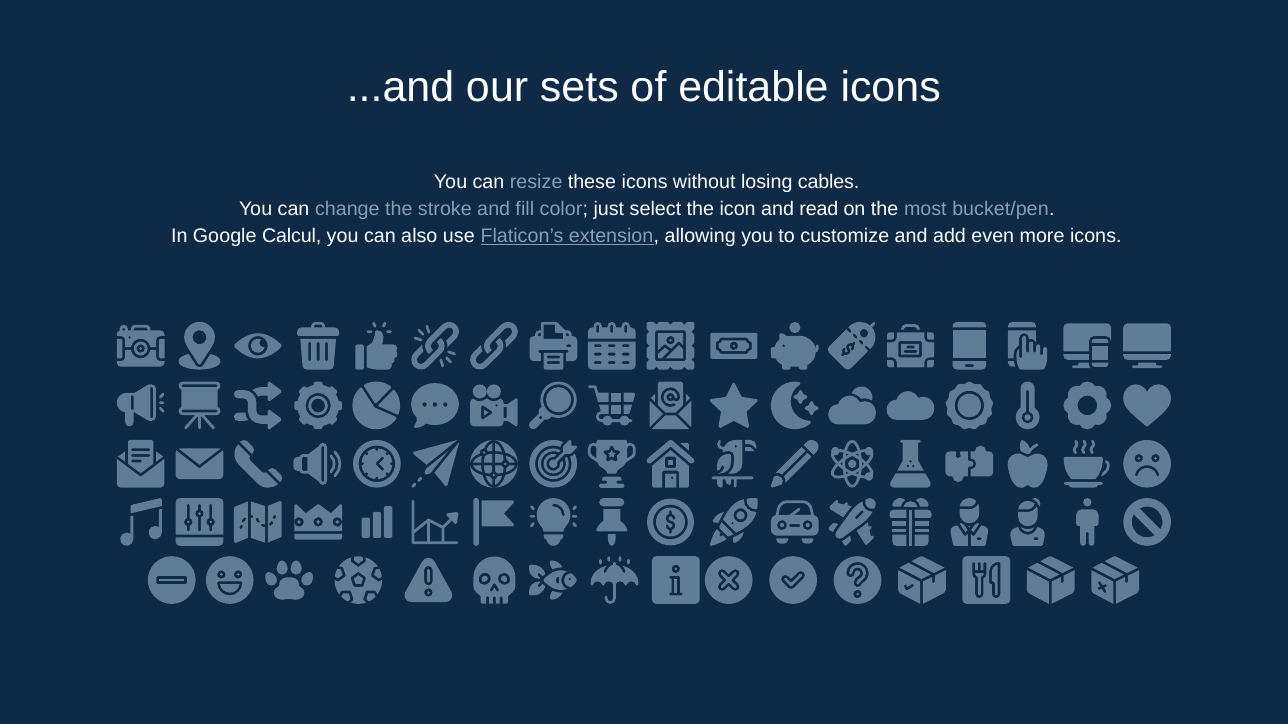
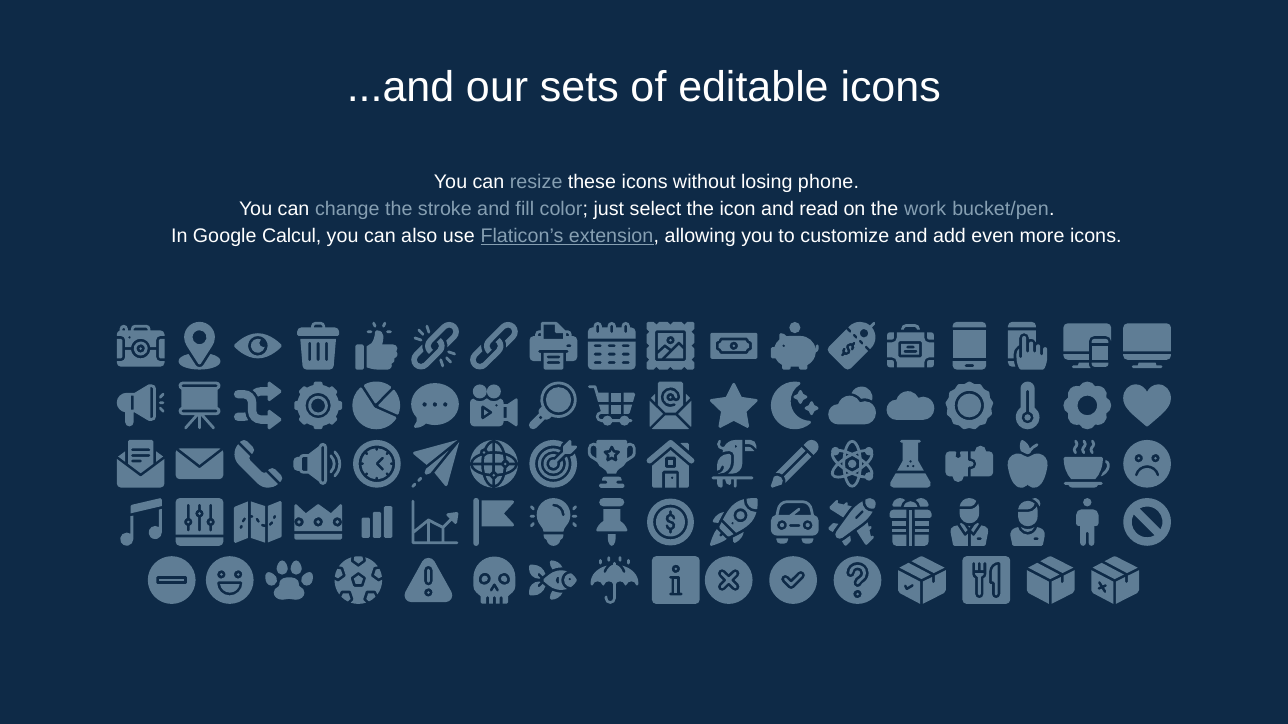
cables: cables -> phone
most: most -> work
